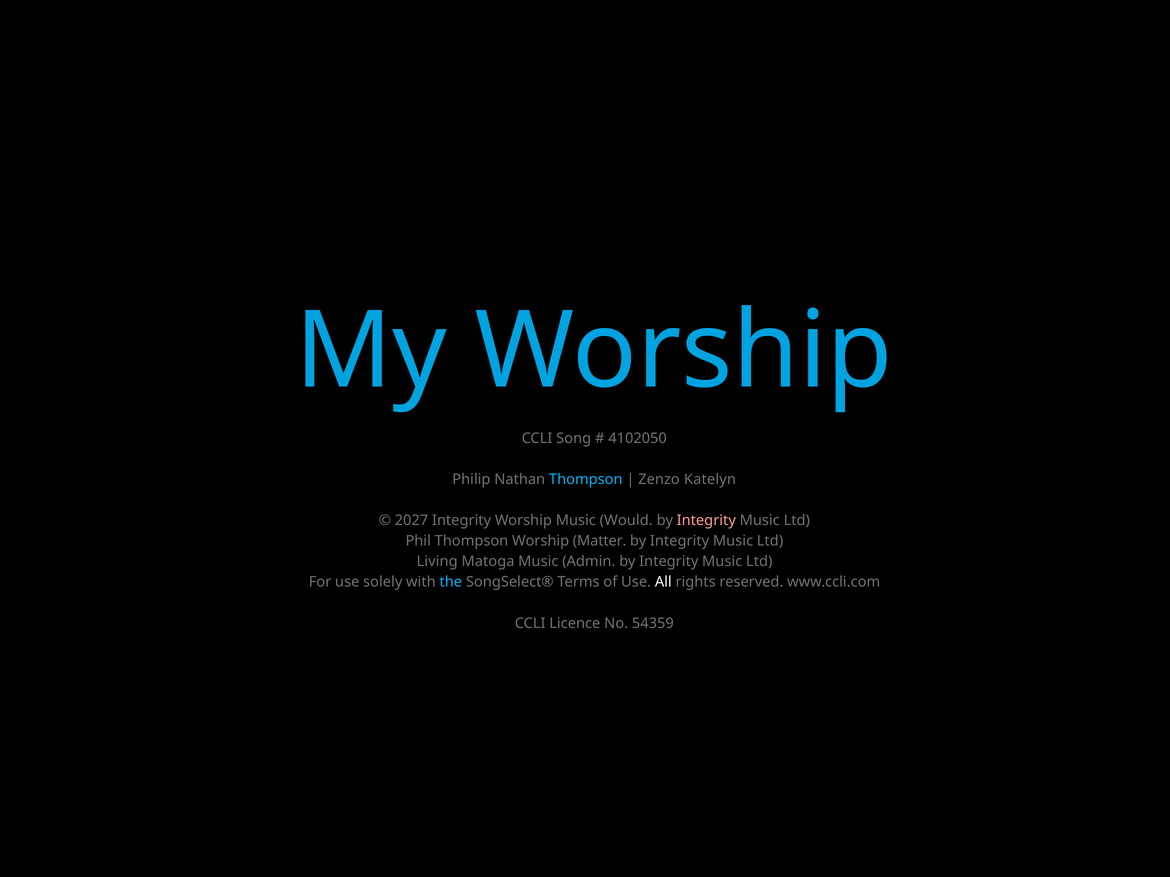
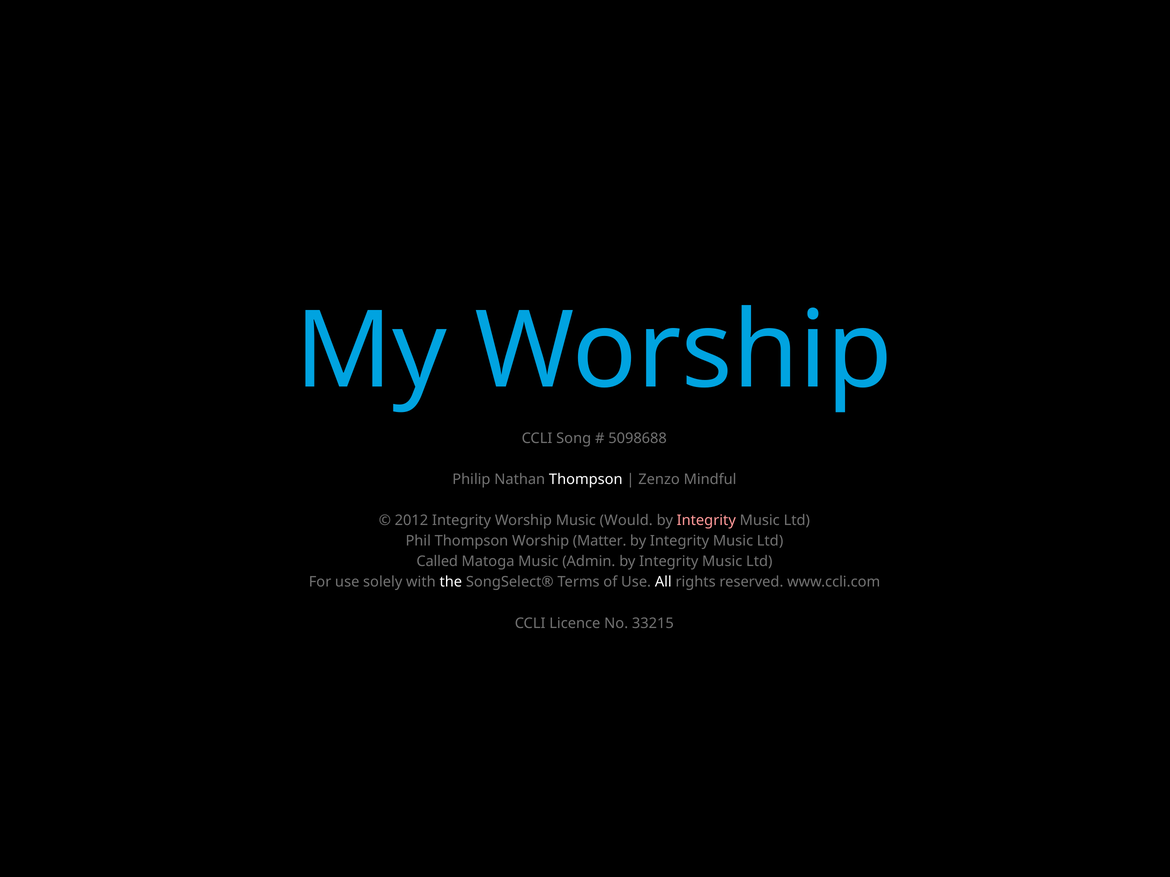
4102050: 4102050 -> 5098688
Thompson at (586, 480) colour: light blue -> white
Katelyn: Katelyn -> Mindful
2027: 2027 -> 2012
Living: Living -> Called
the colour: light blue -> white
54359: 54359 -> 33215
